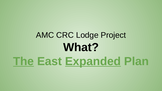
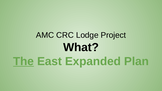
Expanded underline: present -> none
